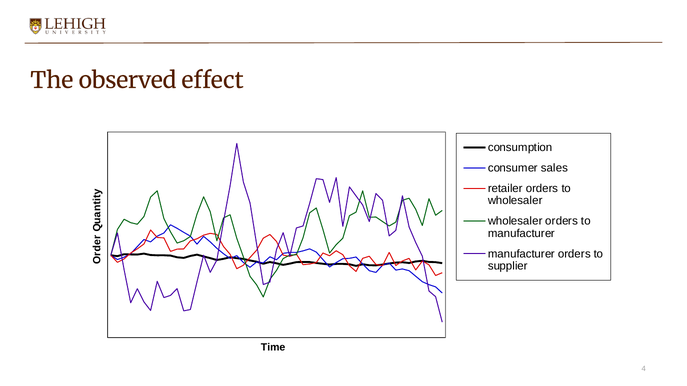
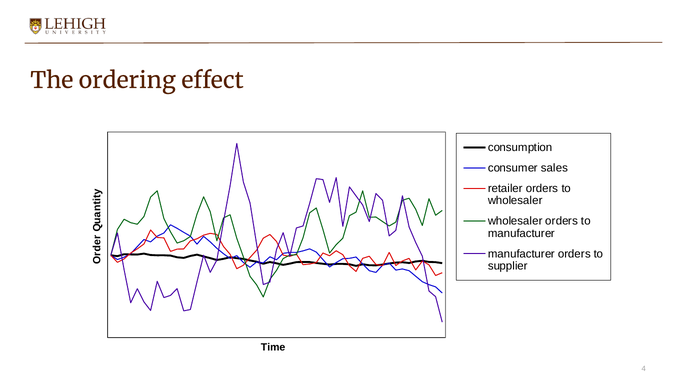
observed: observed -> ordering
